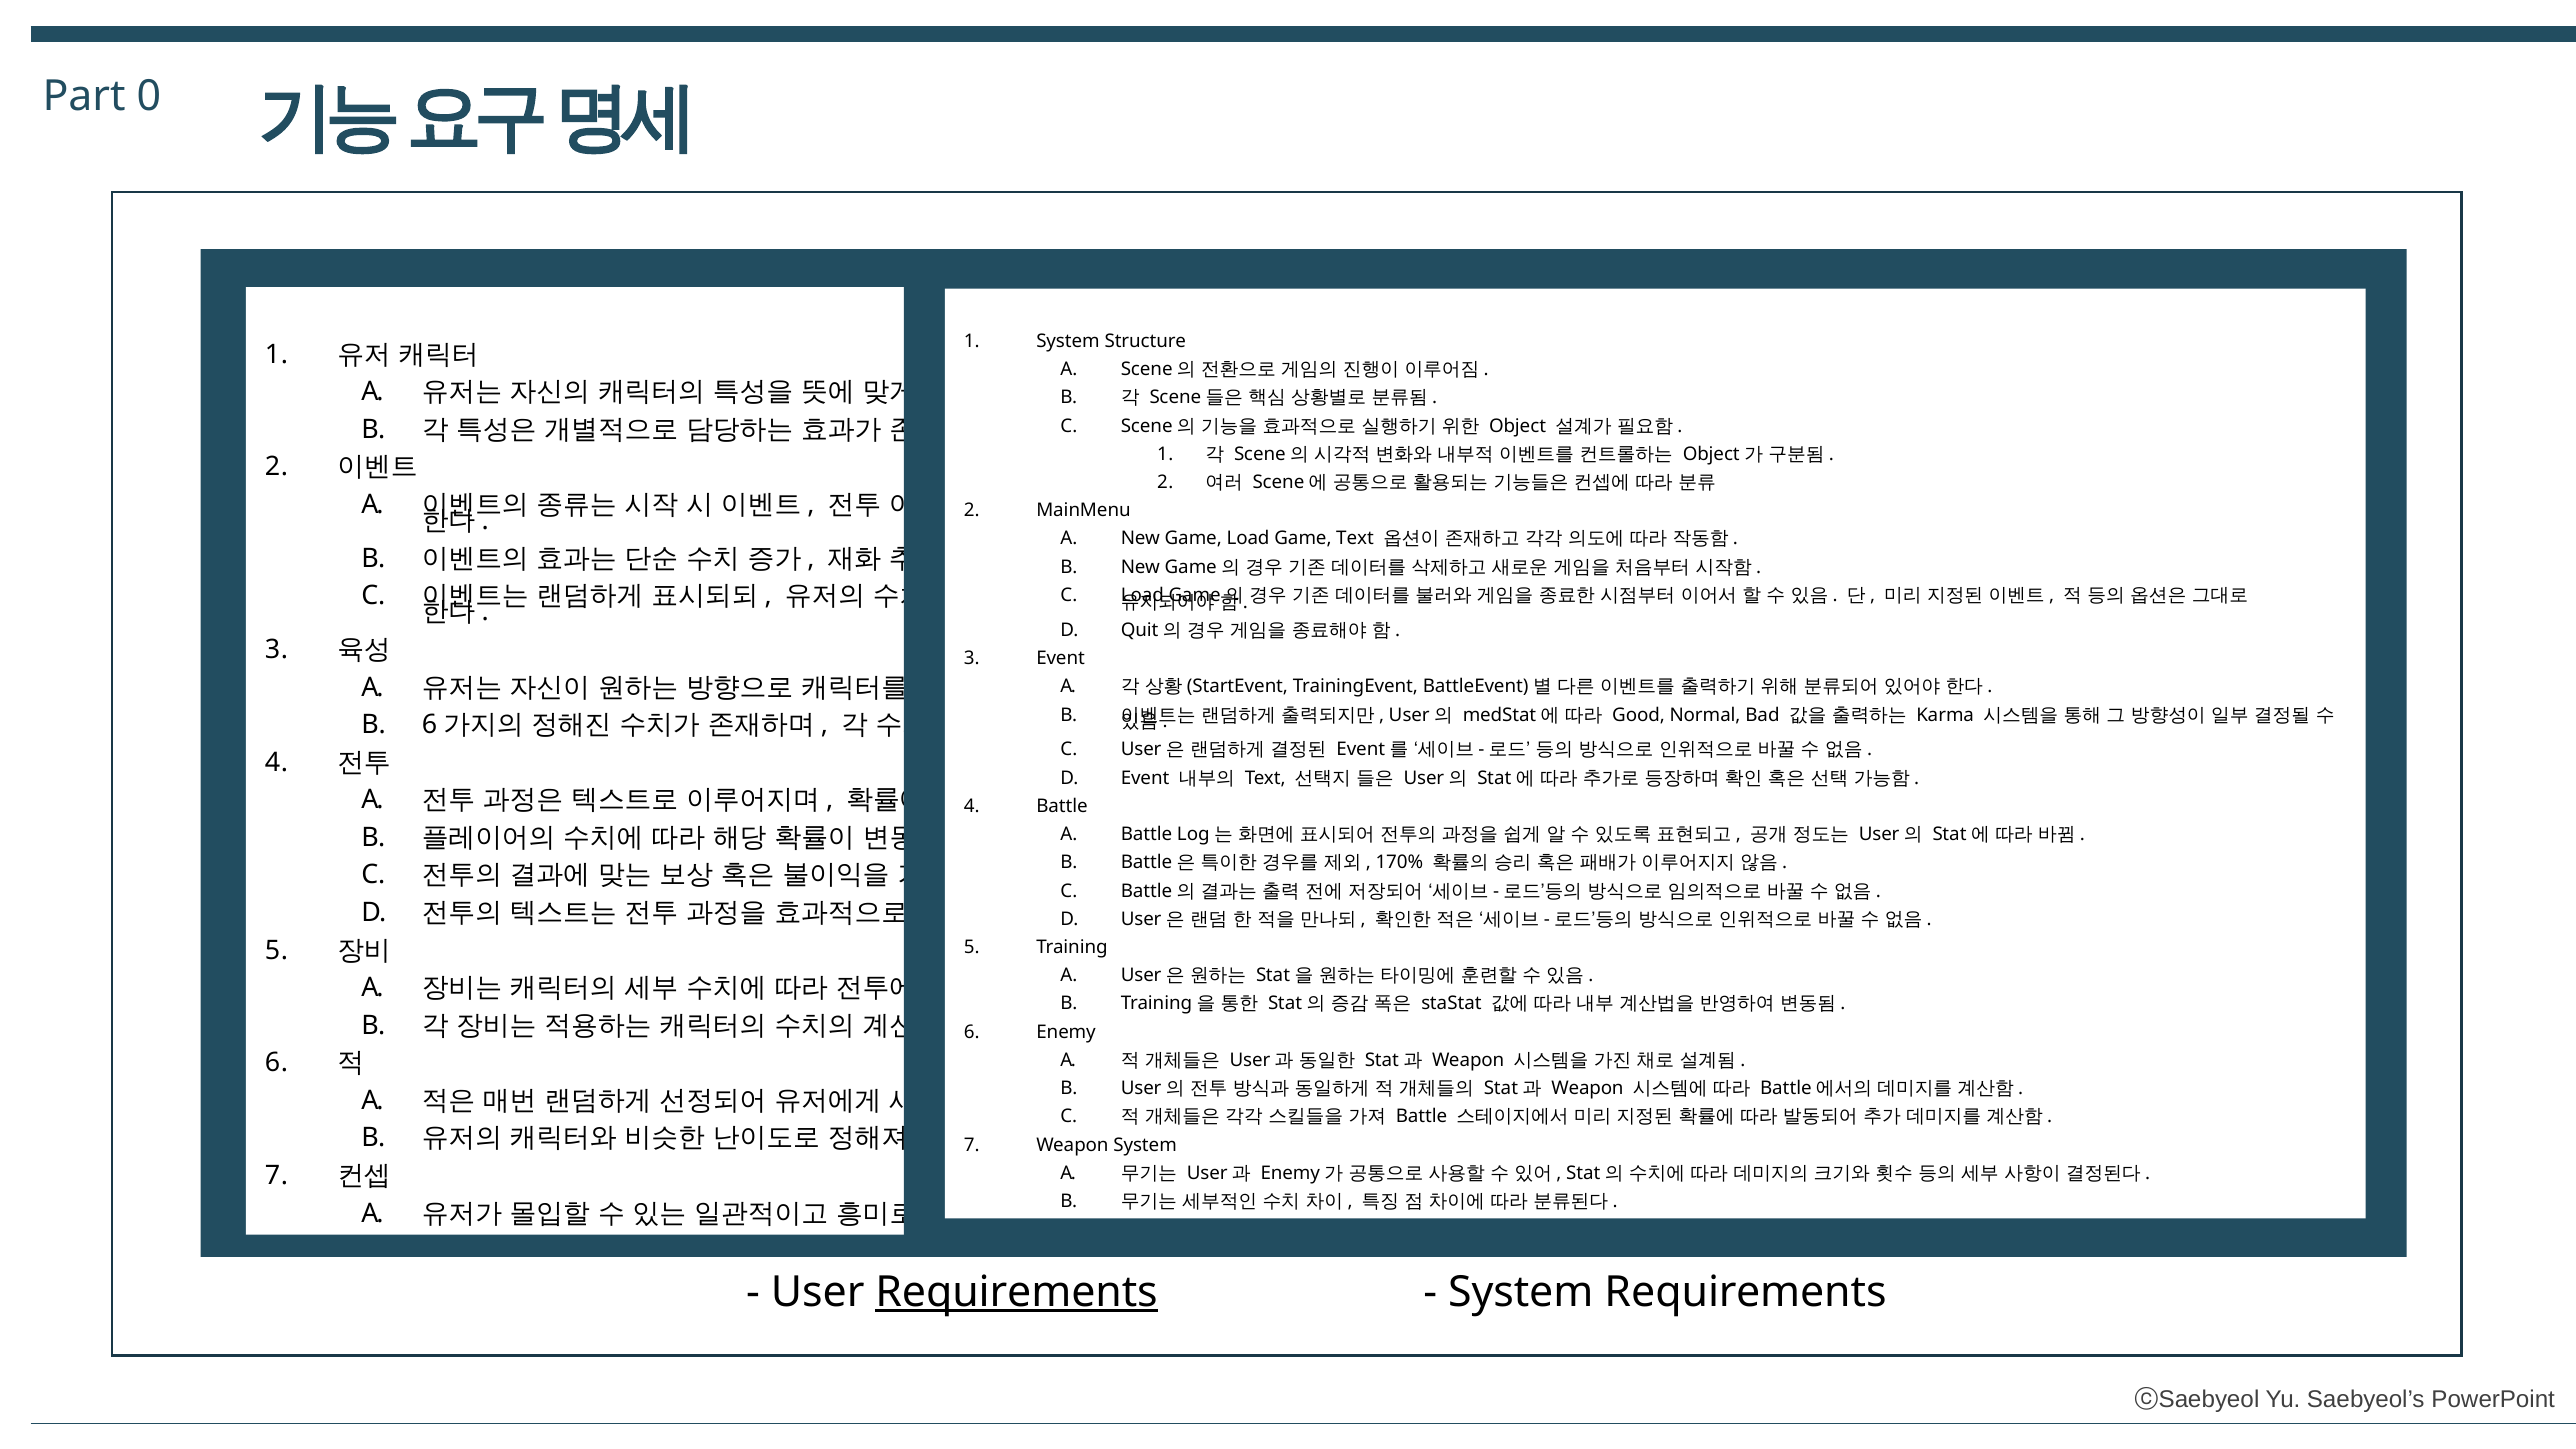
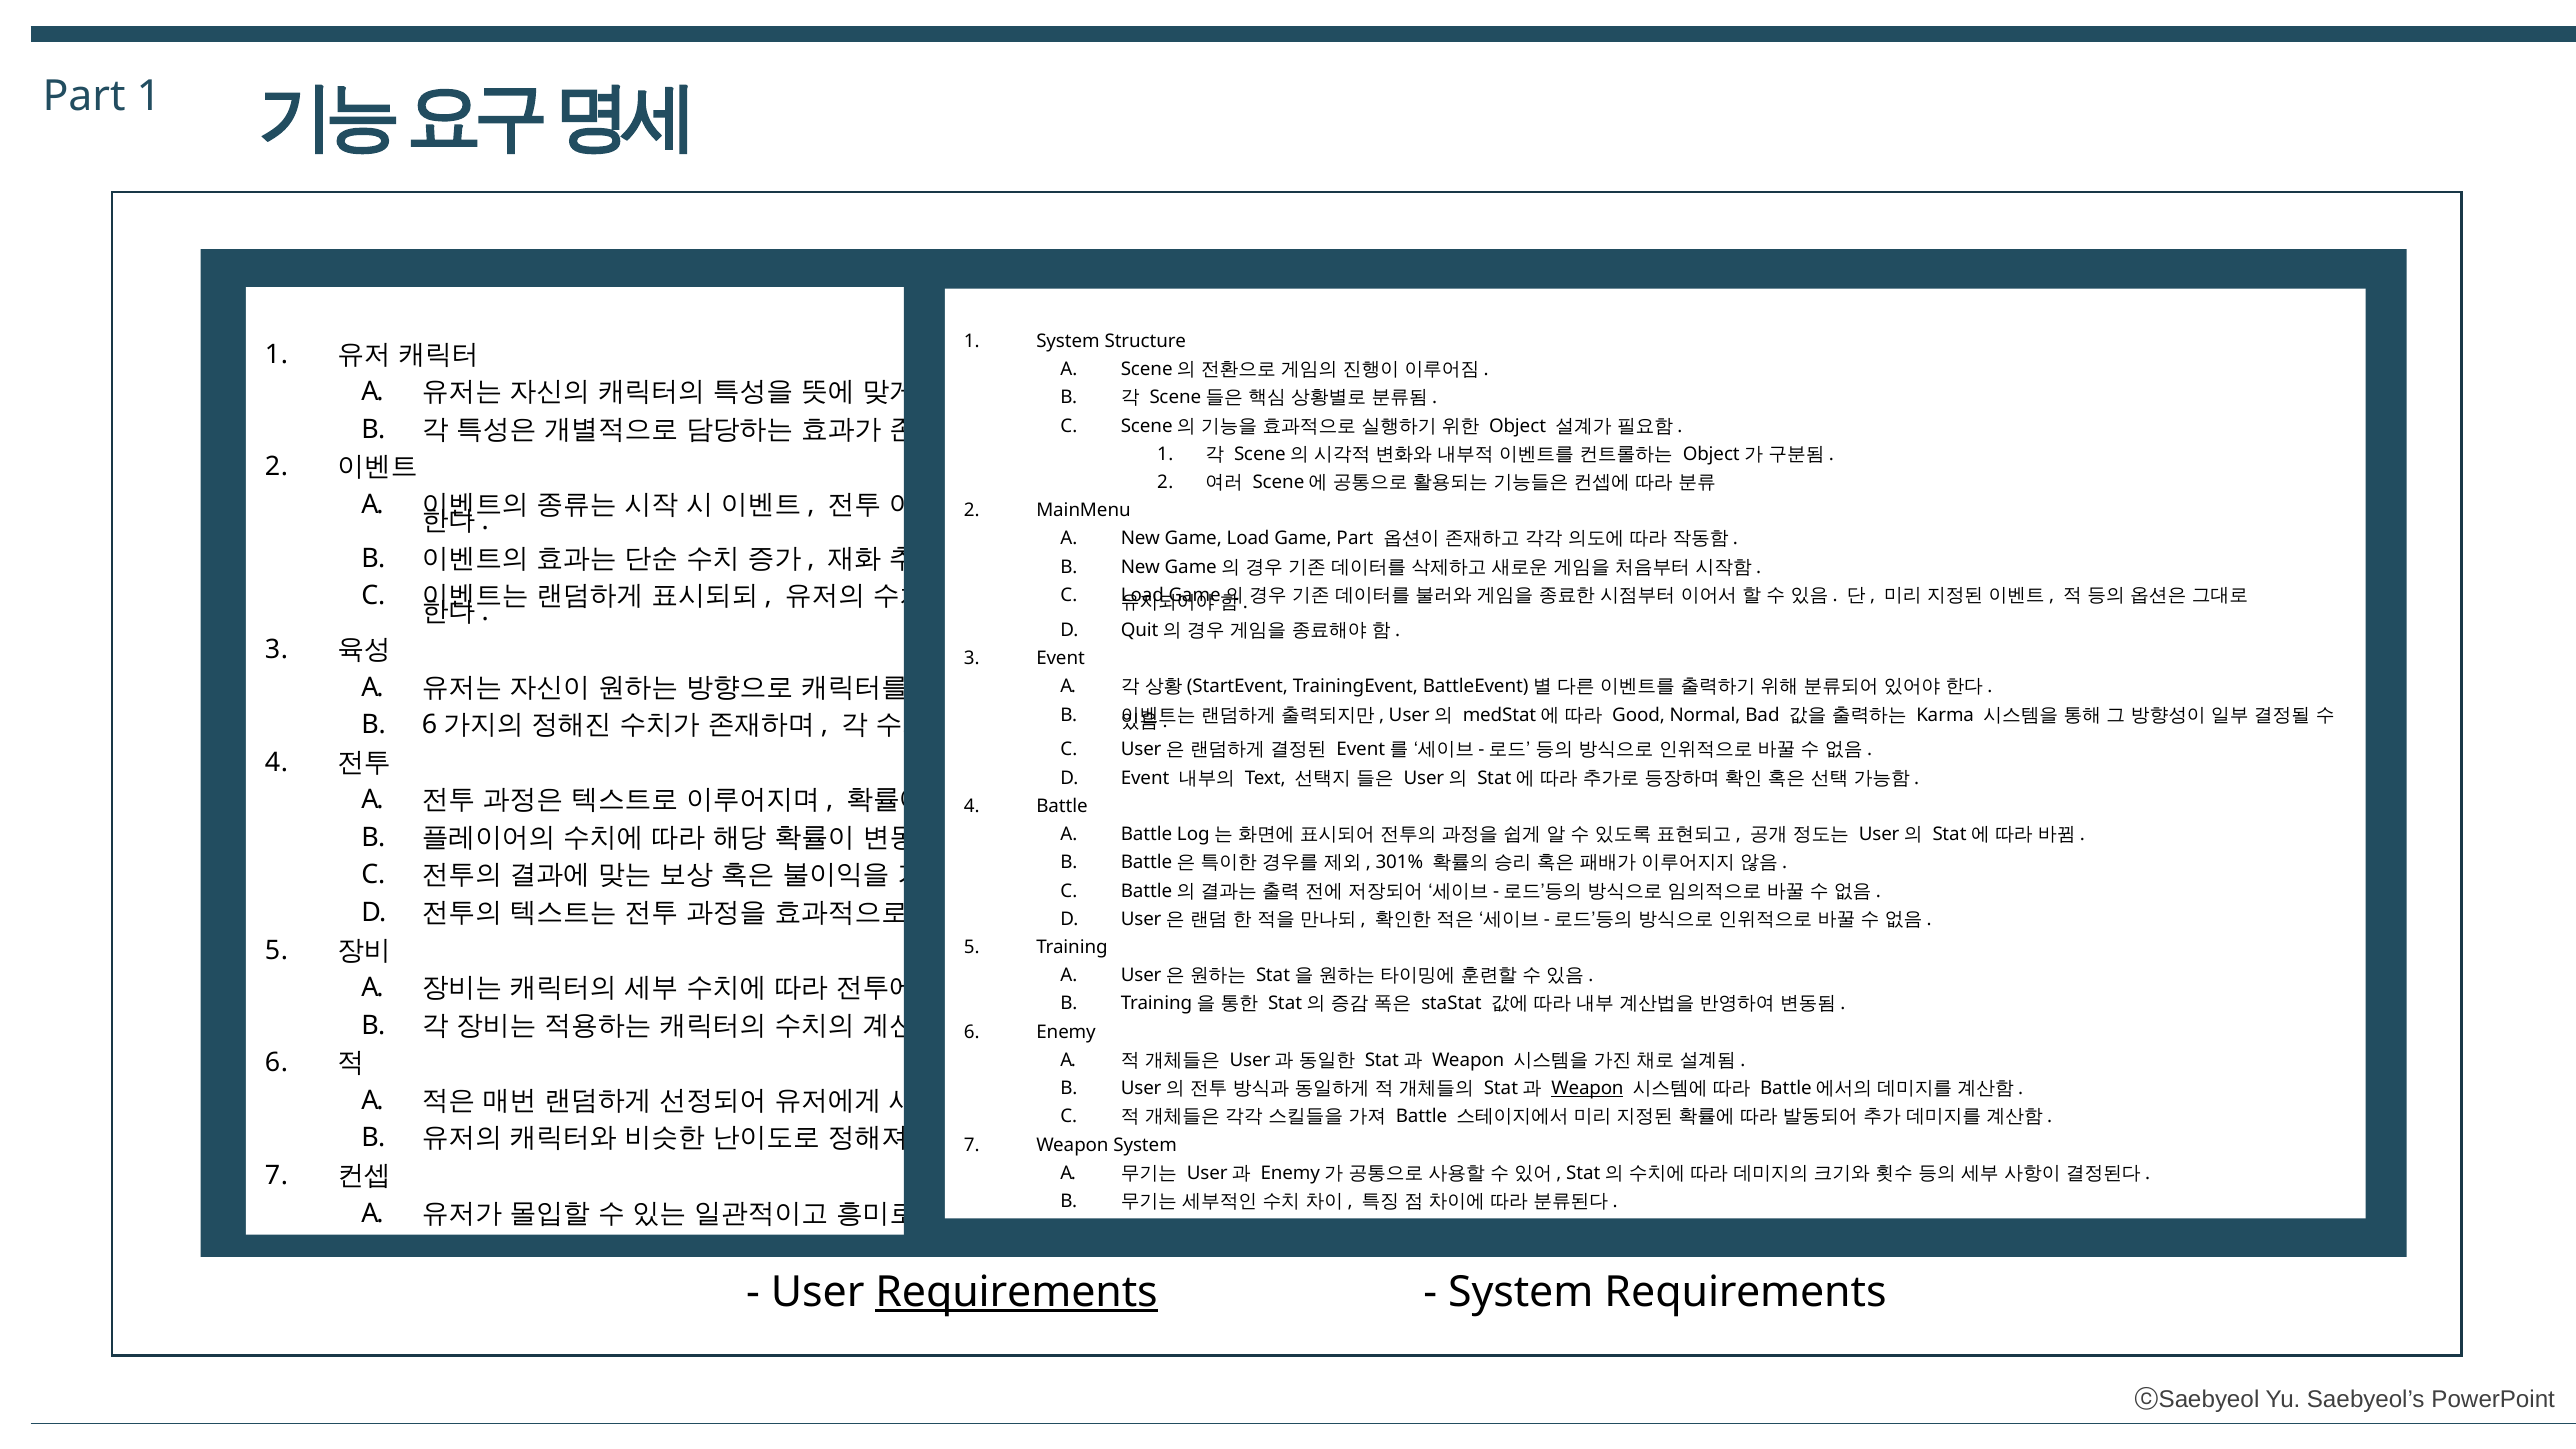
Part 0: 0 -> 1
Game Text: Text -> Part
170%: 170% -> 301%
Weapon at (1587, 1088) underline: none -> present
